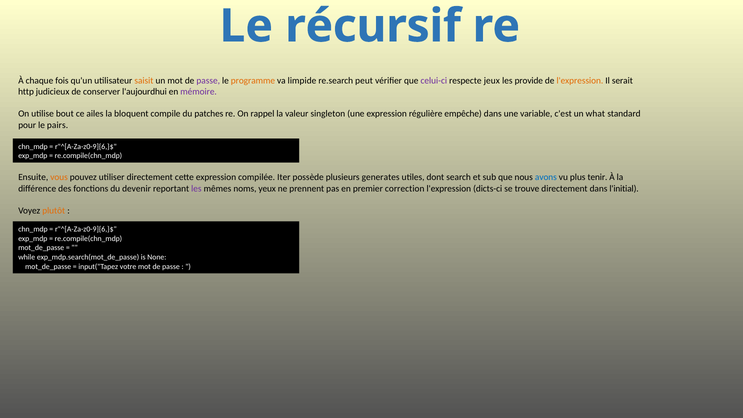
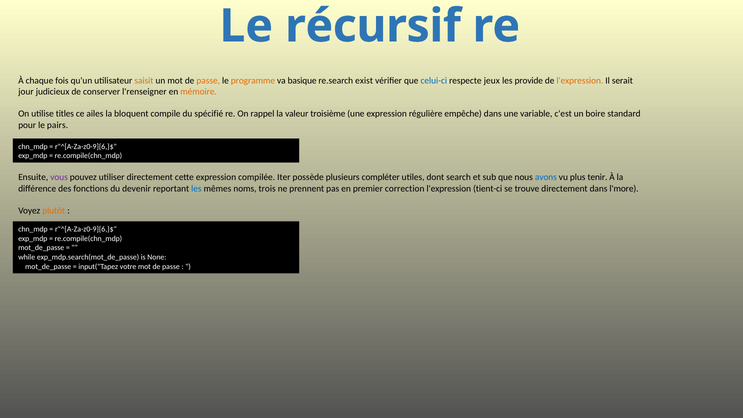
passe at (208, 80) colour: purple -> orange
limpide: limpide -> basique
peut: peut -> exist
celui-ci colour: purple -> blue
http: http -> jour
l'aujourdhui: l'aujourdhui -> l'renseigner
mémoire colour: purple -> orange
bout: bout -> titles
patches: patches -> spécifié
singleton: singleton -> troisième
what: what -> boire
vous colour: orange -> purple
generates: generates -> compléter
les at (196, 188) colour: purple -> blue
yeux: yeux -> trois
dicts-ci: dicts-ci -> tient-ci
l'initial: l'initial -> l'more
